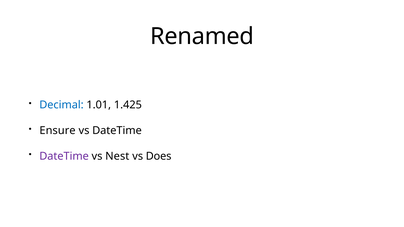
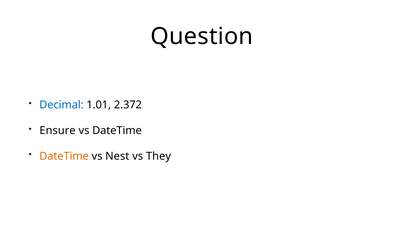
Renamed: Renamed -> Question
1.425: 1.425 -> 2.372
DateTime at (64, 156) colour: purple -> orange
Does: Does -> They
